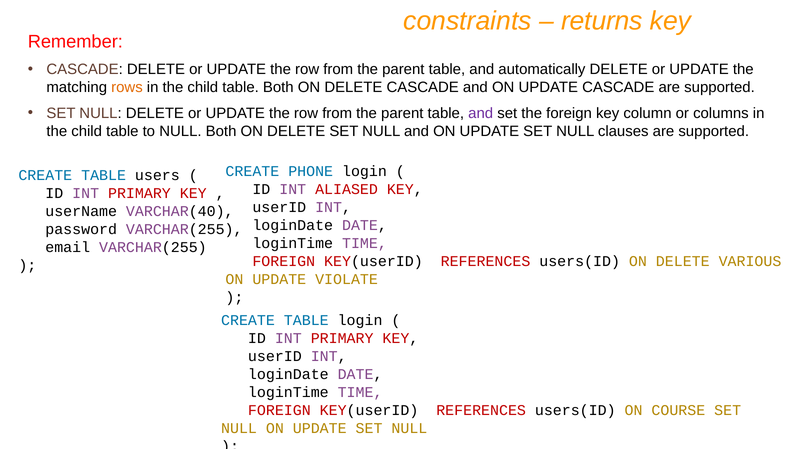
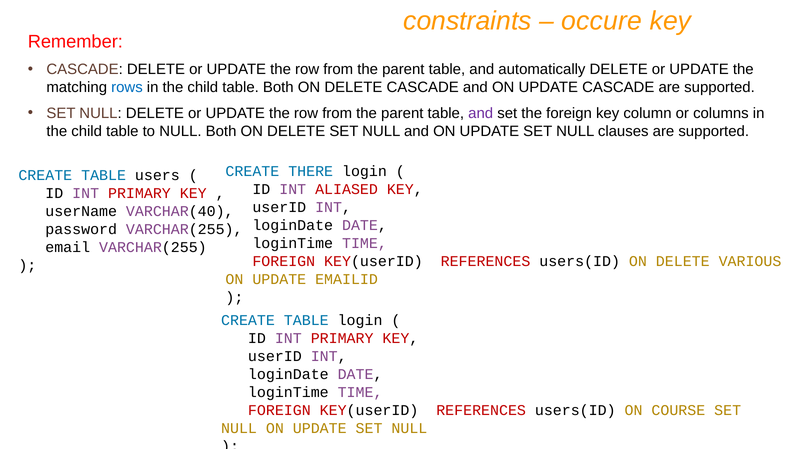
returns: returns -> occure
rows colour: orange -> blue
PHONE: PHONE -> THERE
VIOLATE: VIOLATE -> EMAILID
